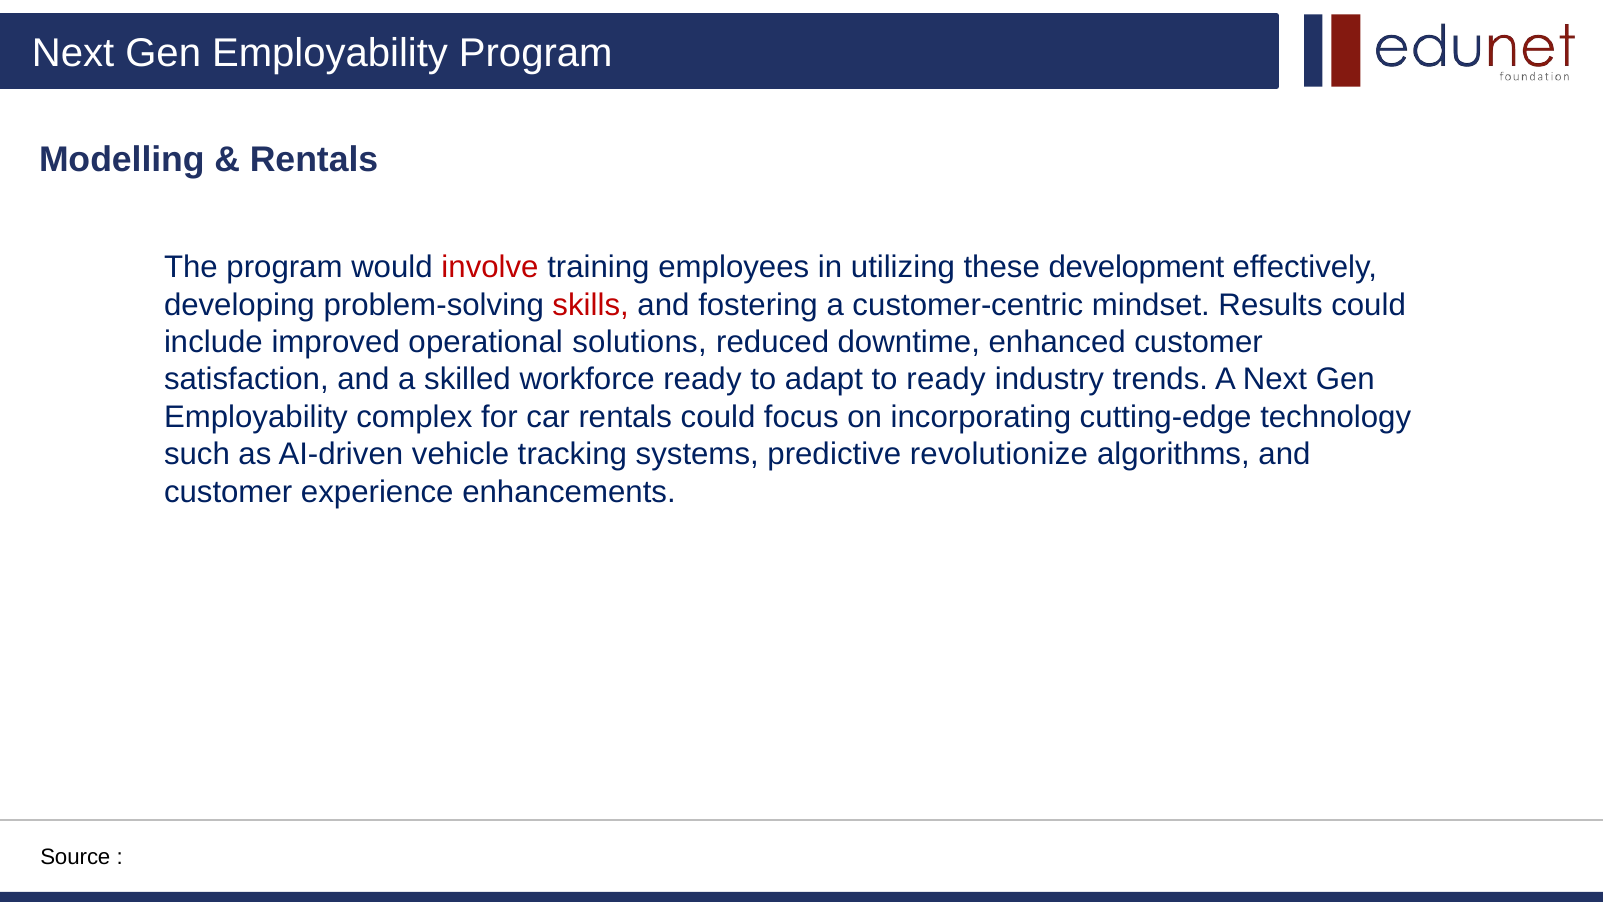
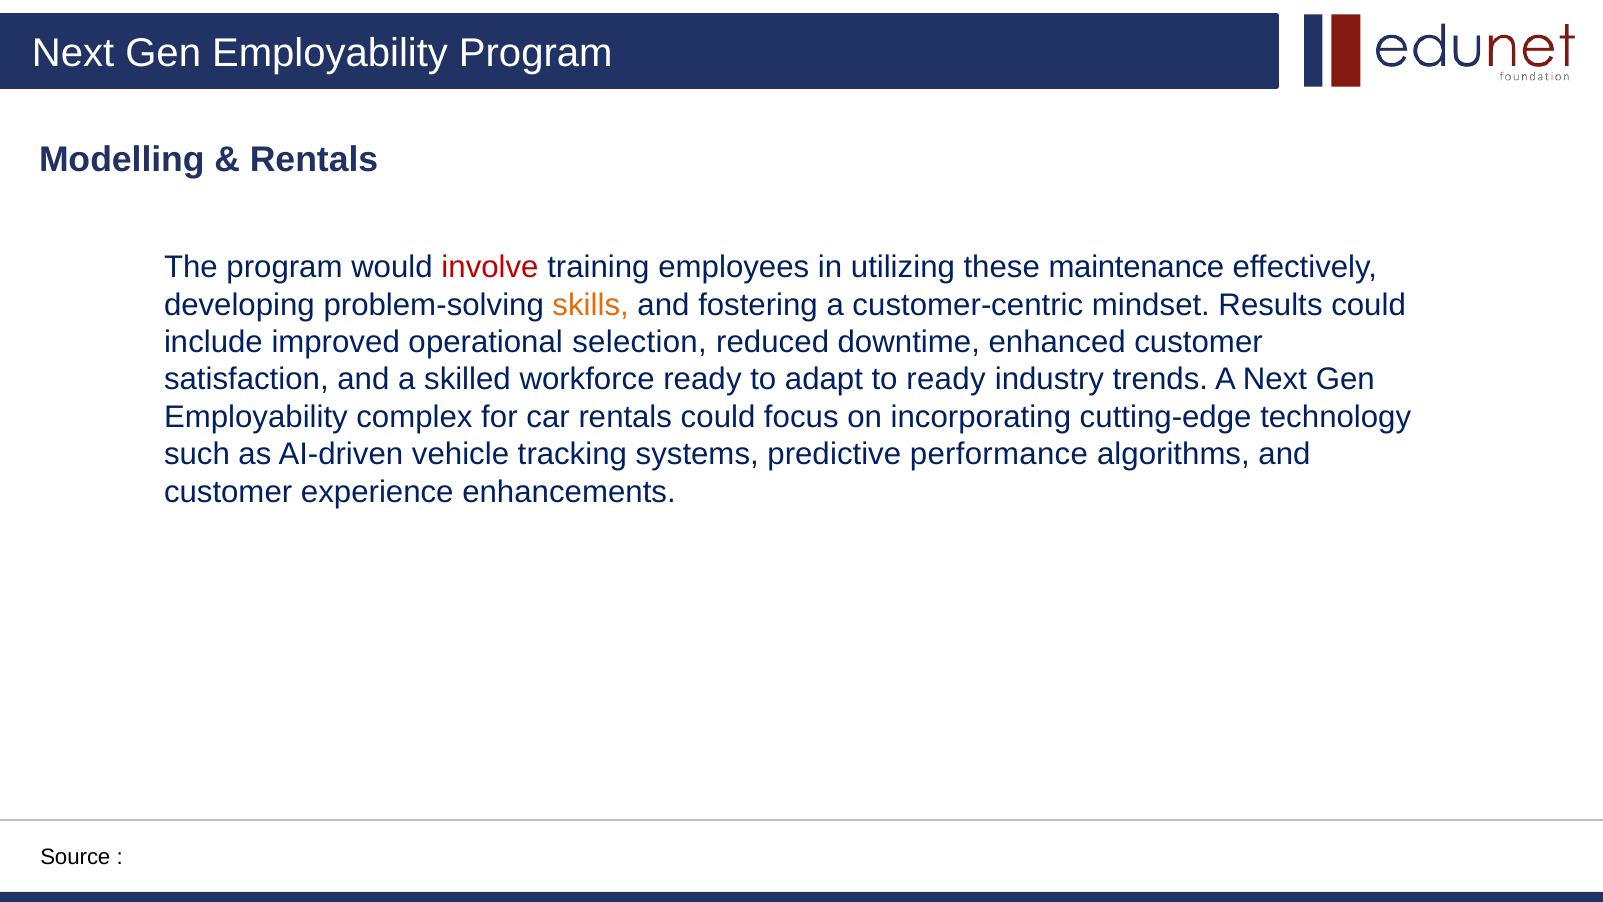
development: development -> maintenance
skills colour: red -> orange
solutions: solutions -> selection
revolutionize: revolutionize -> performance
